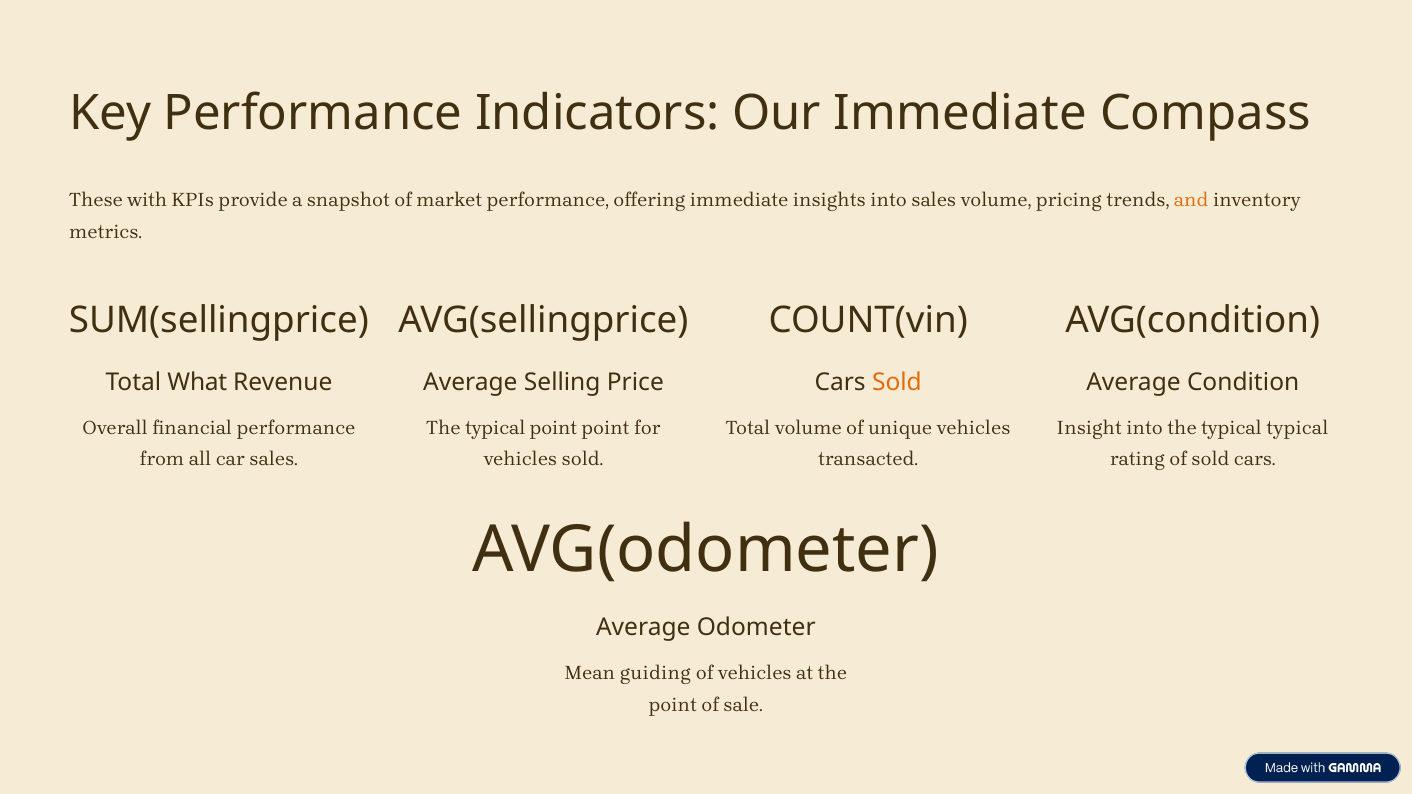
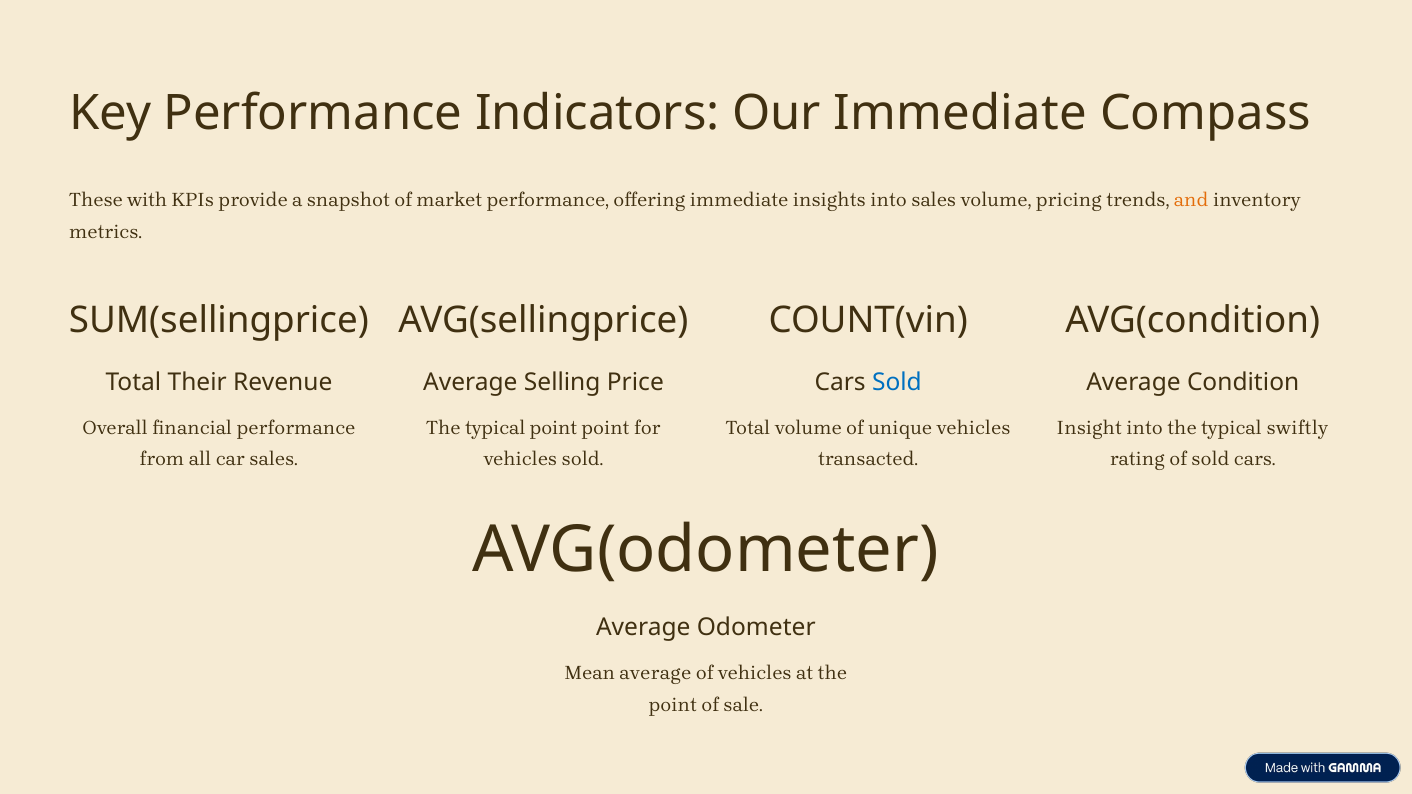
What: What -> Their
Sold at (897, 382) colour: orange -> blue
typical typical: typical -> swiftly
Mean guiding: guiding -> average
